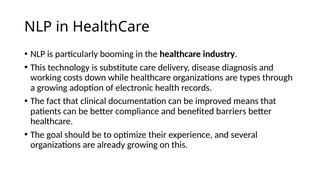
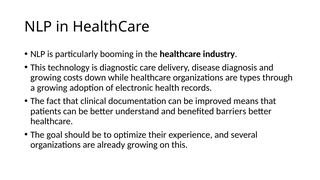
substitute: substitute -> diagnostic
working at (46, 78): working -> growing
compliance: compliance -> understand
